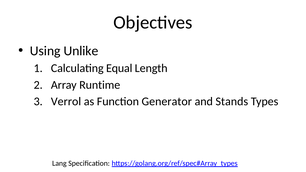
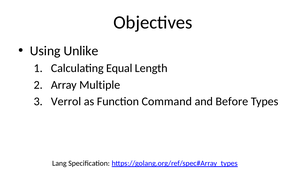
Runtime: Runtime -> Multiple
Generator: Generator -> Command
Stands: Stands -> Before
